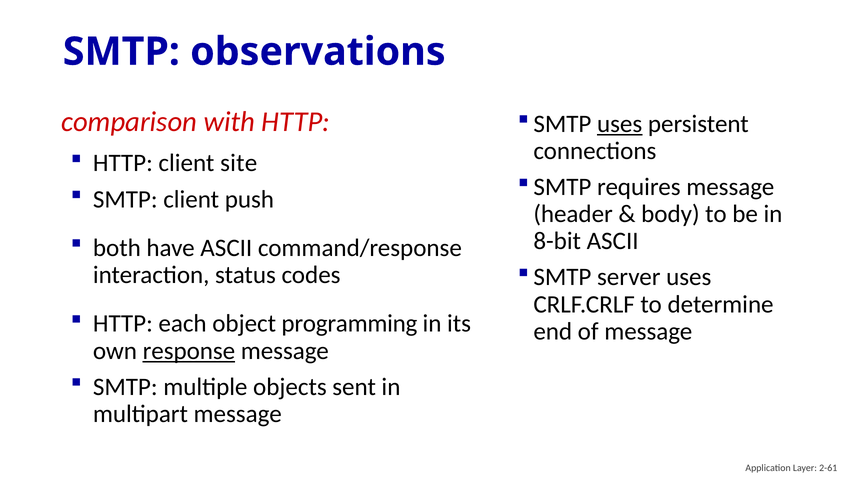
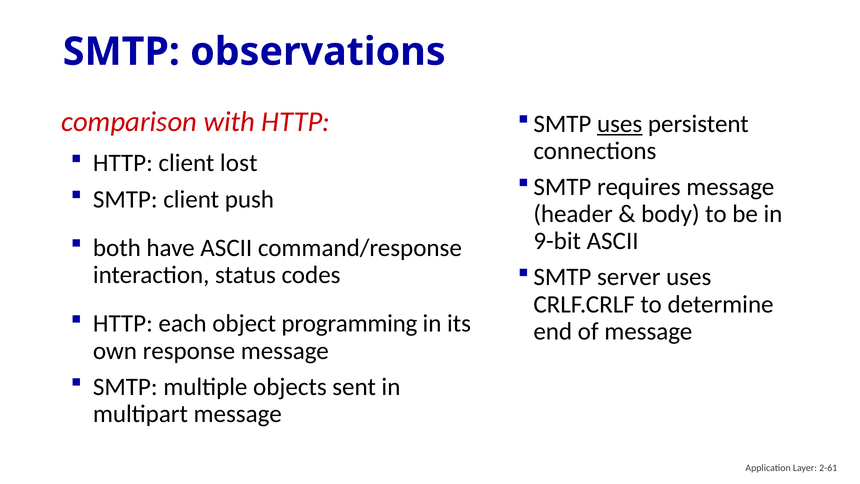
site: site -> lost
8-bit: 8-bit -> 9-bit
response underline: present -> none
